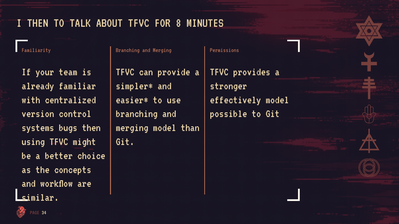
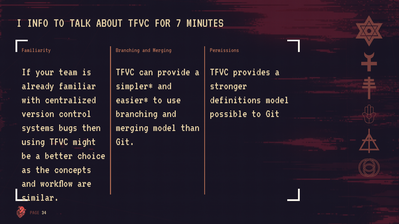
I THEN: THEN -> INFO
8: 8 -> 7
effectively: effectively -> definitions
